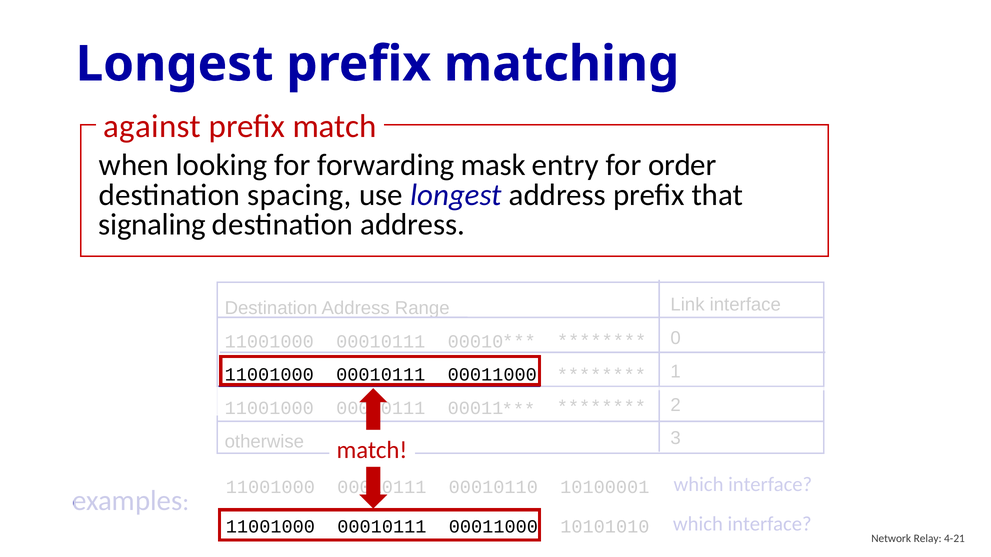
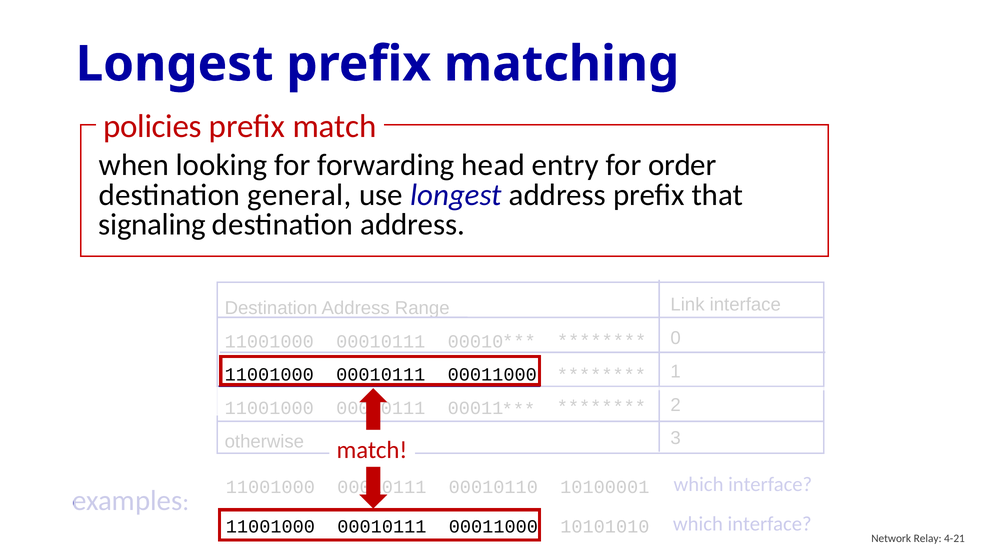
against: against -> policies
mask: mask -> head
spacing: spacing -> general
